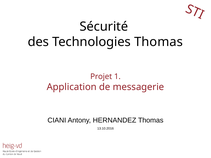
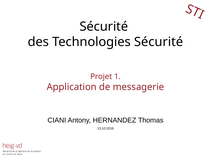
Technologies Thomas: Thomas -> Sécurité
